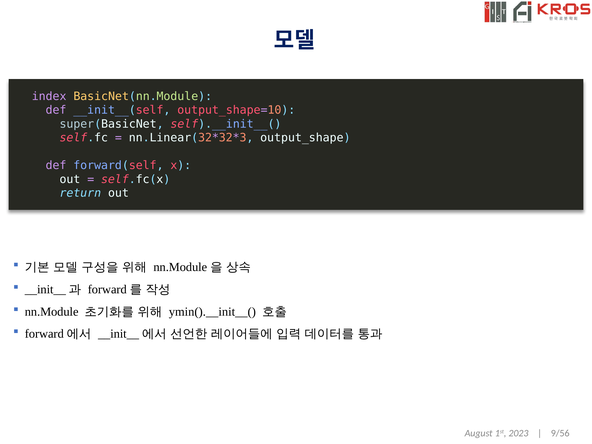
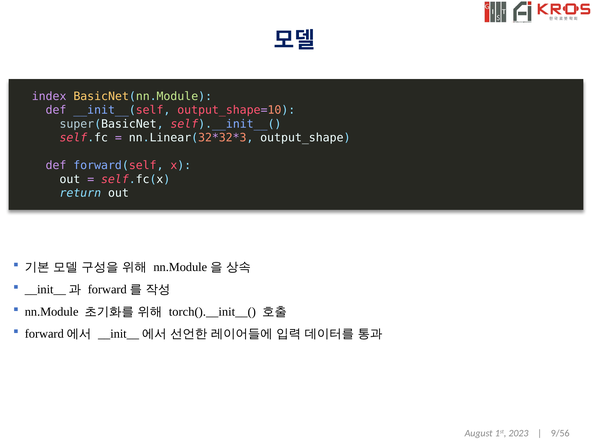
ymin().__init__(: ymin().__init__( -> torch().__init__(
